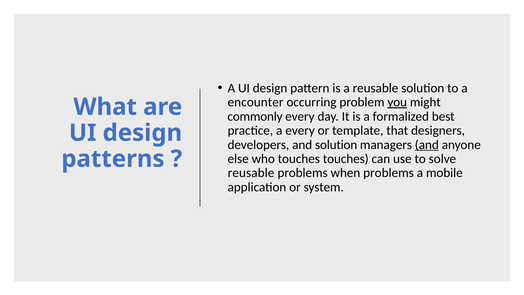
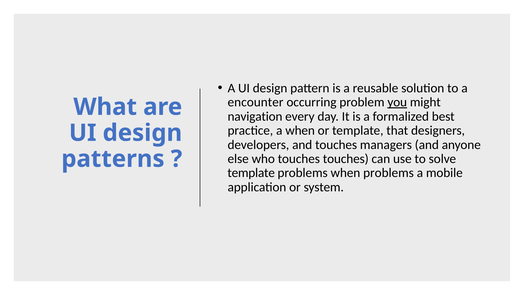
commonly: commonly -> navigation
a every: every -> when
and solution: solution -> touches
and at (427, 145) underline: present -> none
reusable at (251, 173): reusable -> template
